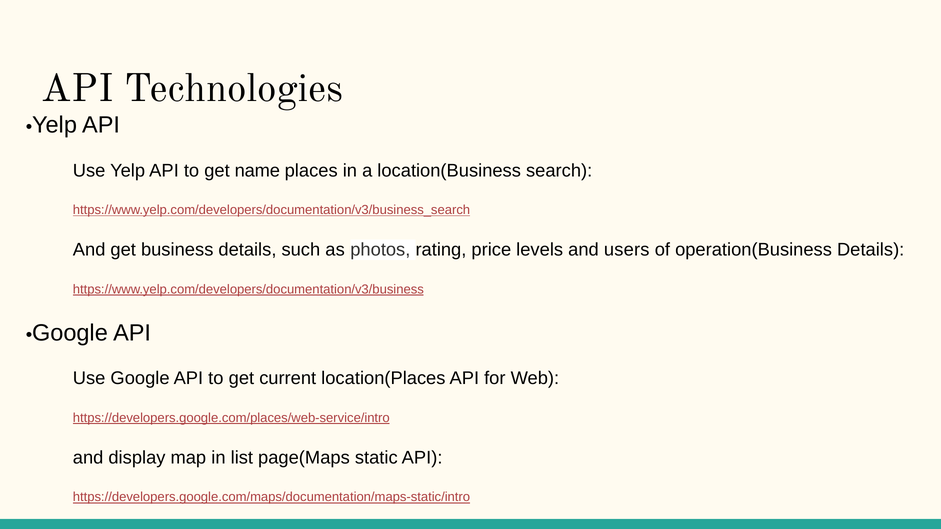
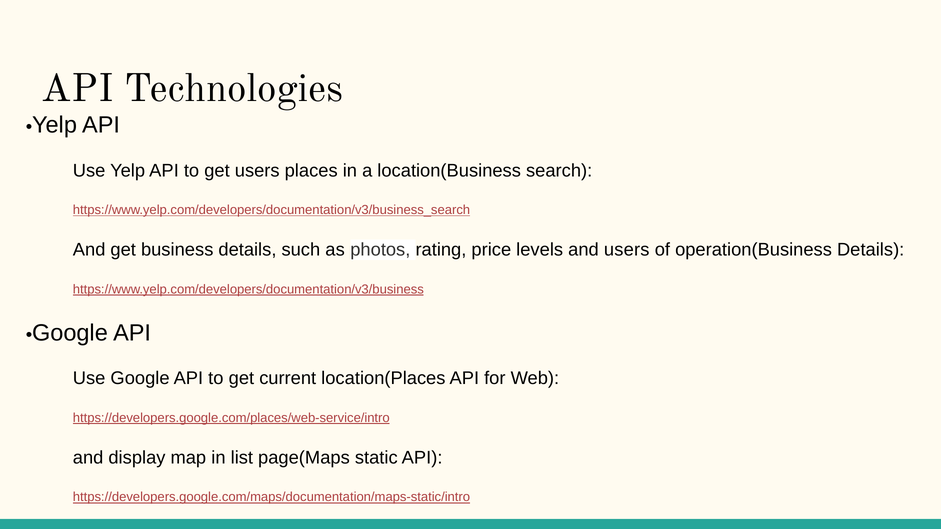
get name: name -> users
